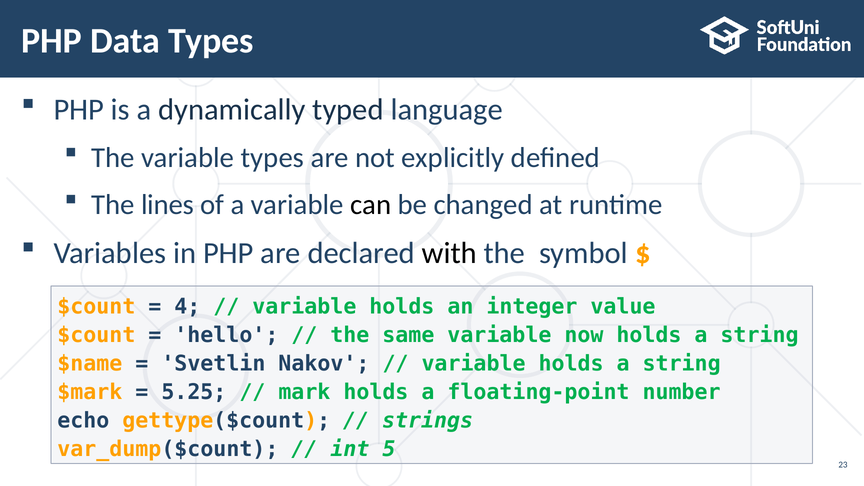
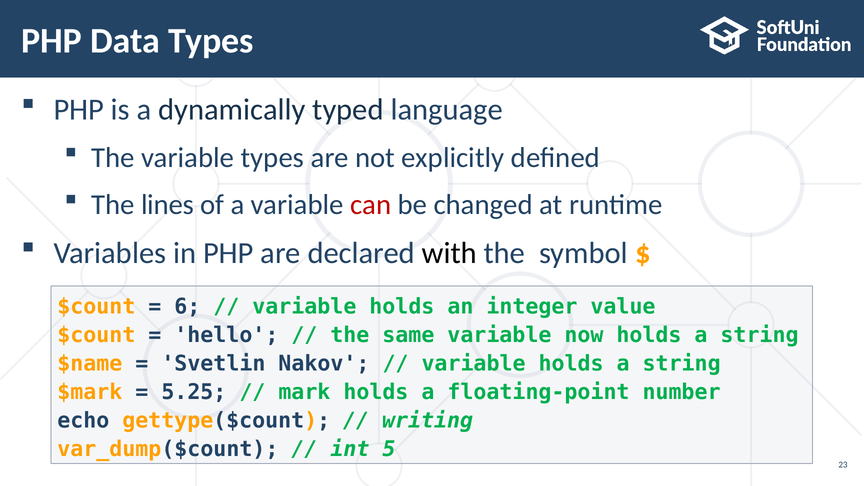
can colour: black -> red
4: 4 -> 6
strings: strings -> writing
